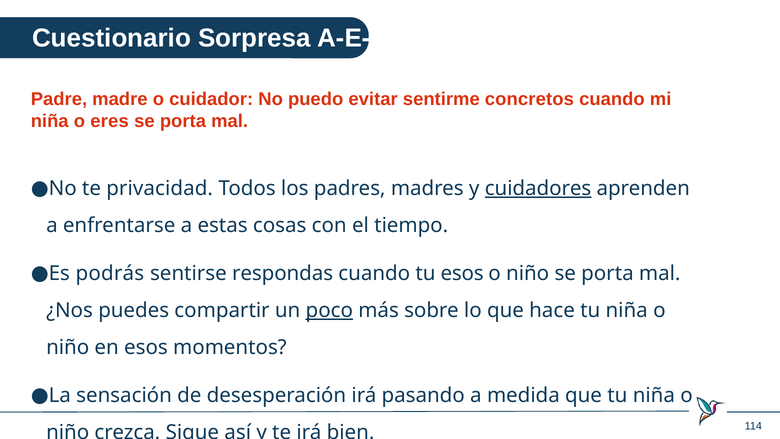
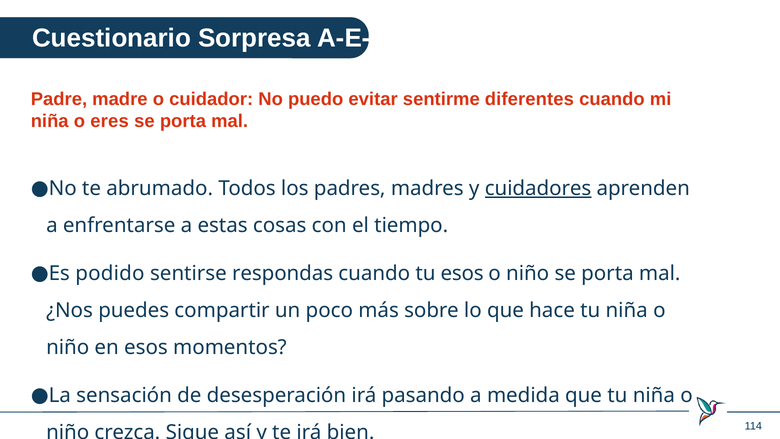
concretos: concretos -> diferentes
privacidad: privacidad -> abrumado
podrás: podrás -> podido
poco underline: present -> none
